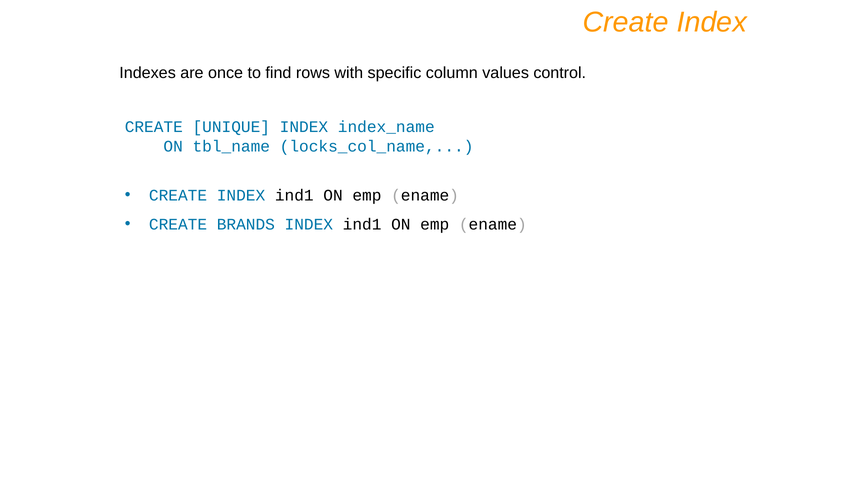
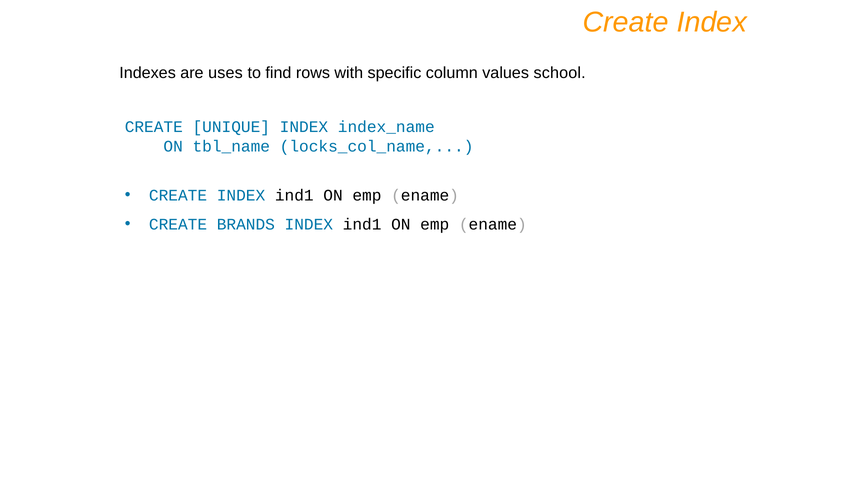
once: once -> uses
control: control -> school
